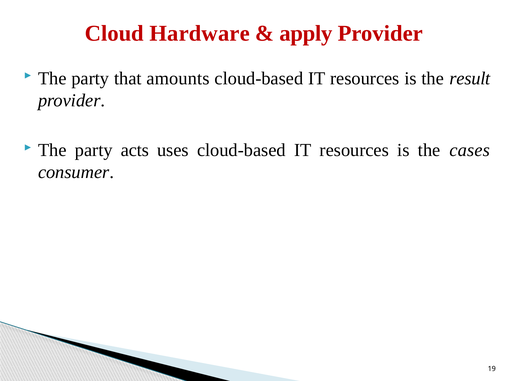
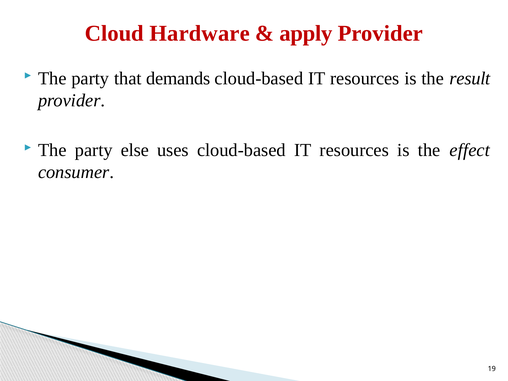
amounts: amounts -> demands
acts: acts -> else
cases: cases -> effect
